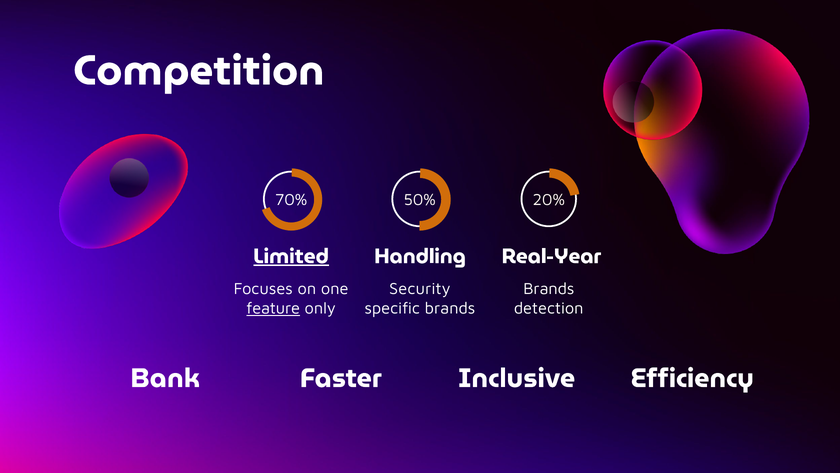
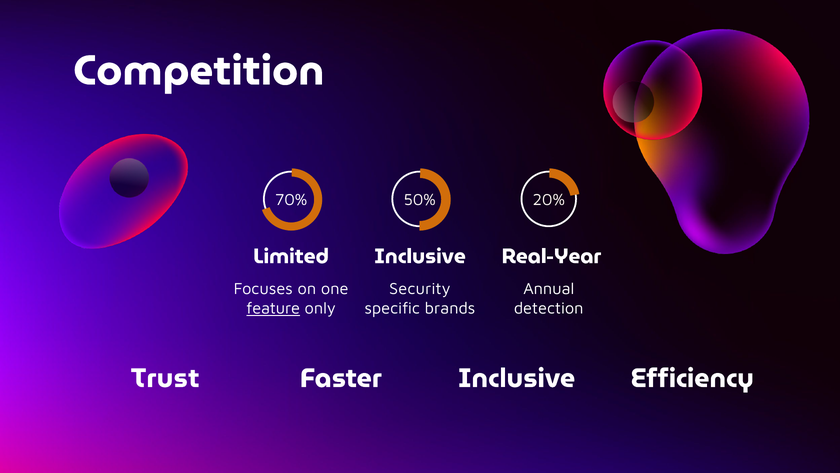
Limited underline: present -> none
Handling at (420, 256): Handling -> Inclusive
Brands at (549, 288): Brands -> Annual
Bank: Bank -> Trust
